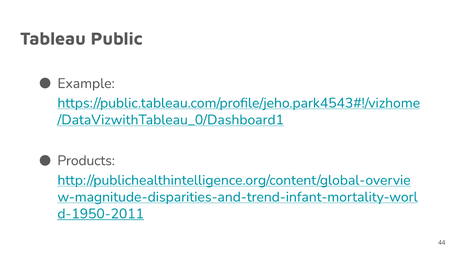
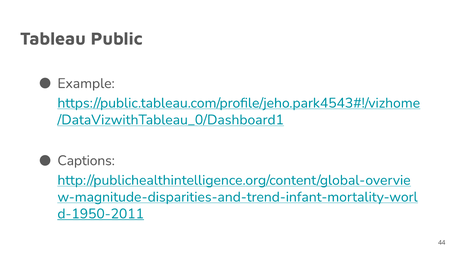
Products: Products -> Captions
